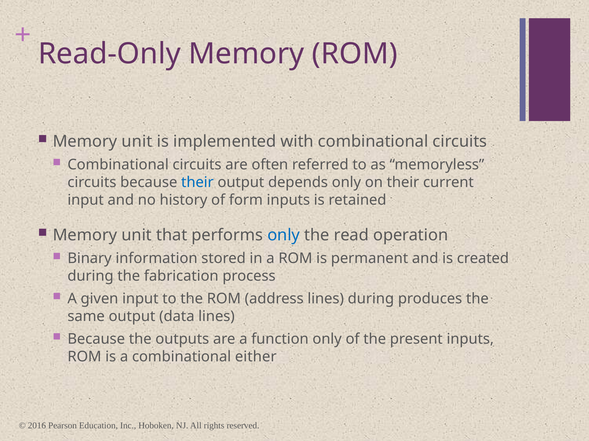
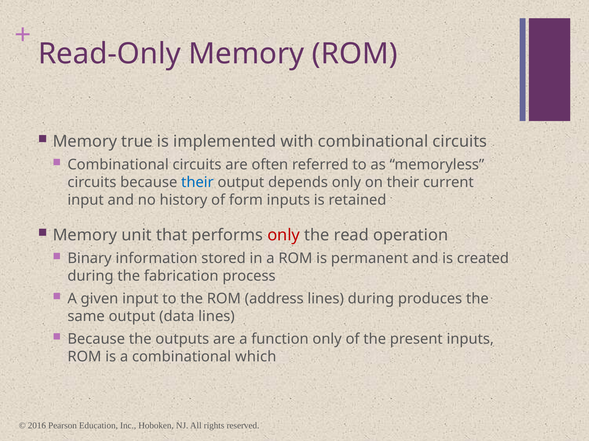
unit at (137, 142): unit -> true
only at (284, 235) colour: blue -> red
either: either -> which
